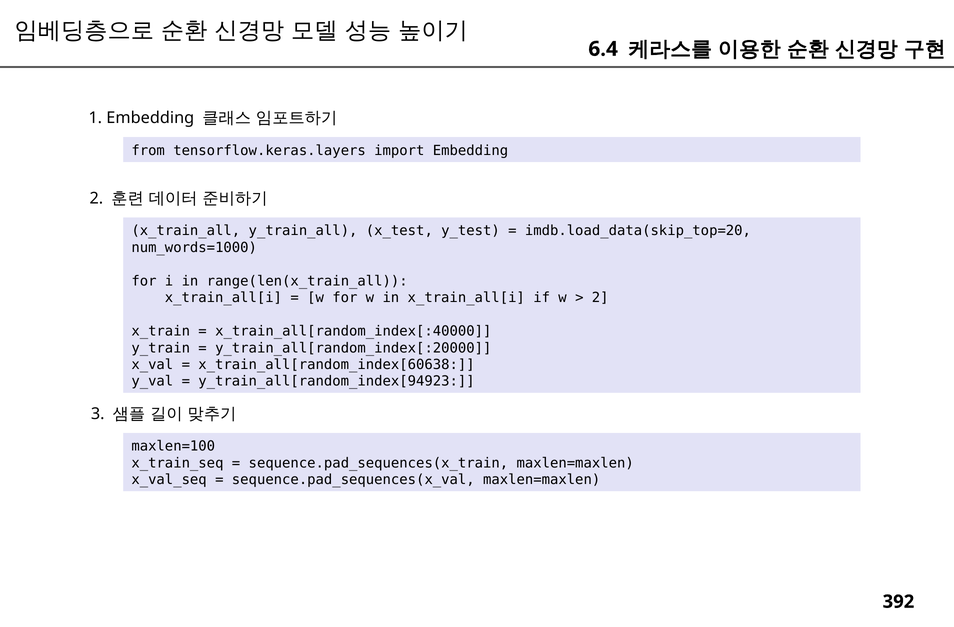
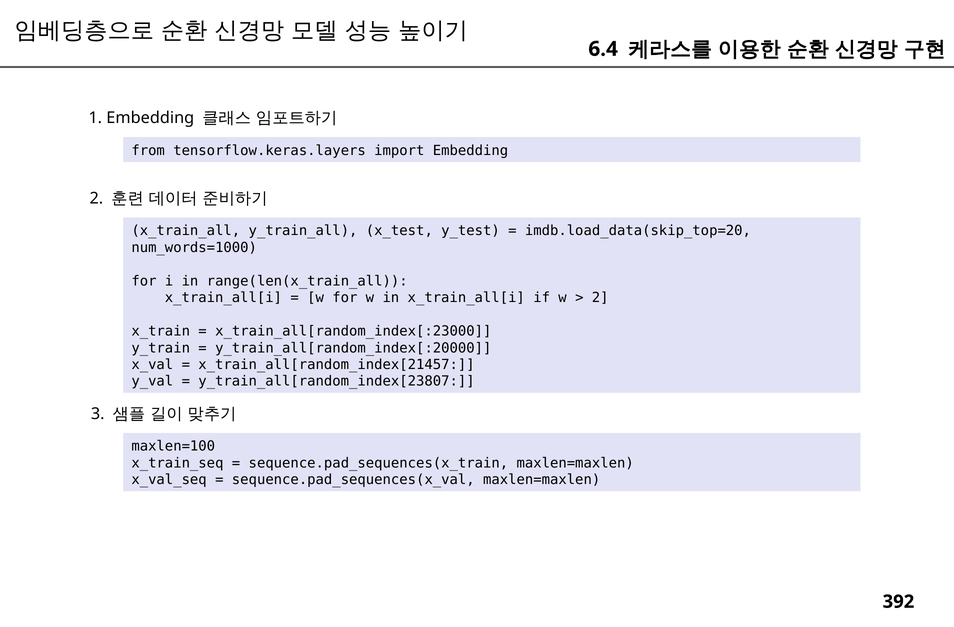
x_train_all[random_index[:40000: x_train_all[random_index[:40000 -> x_train_all[random_index[:23000
x_train_all[random_index[60638: x_train_all[random_index[60638 -> x_train_all[random_index[21457
y_train_all[random_index[94923: y_train_all[random_index[94923 -> y_train_all[random_index[23807
